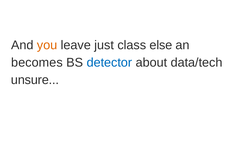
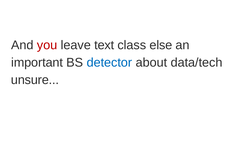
you colour: orange -> red
just: just -> text
becomes: becomes -> important
